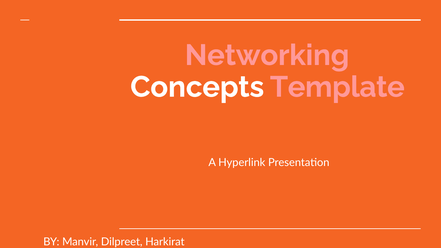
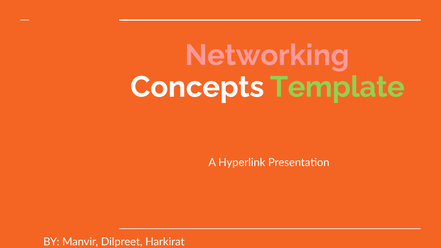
Template colour: pink -> light green
